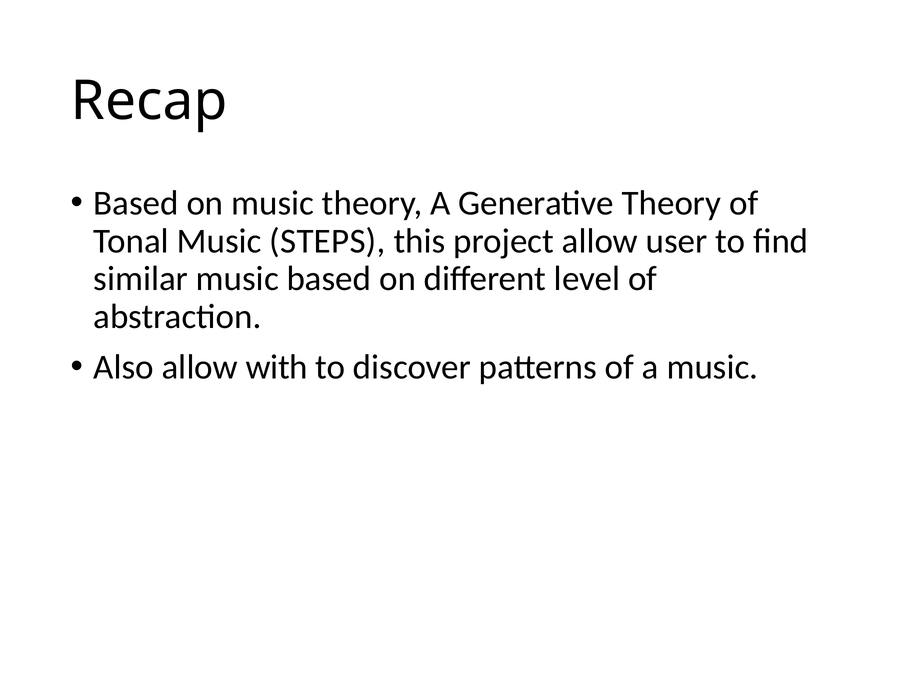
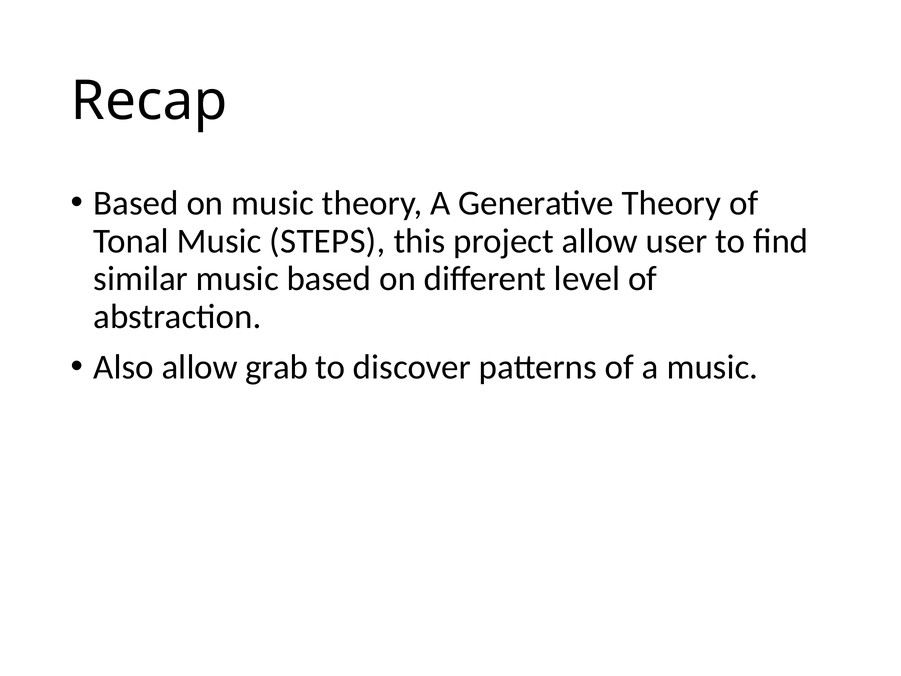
with: with -> grab
